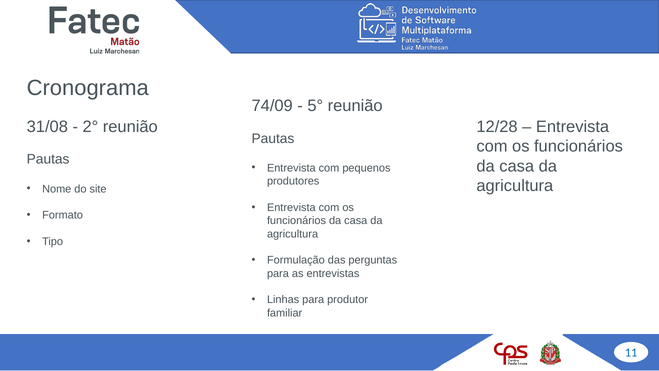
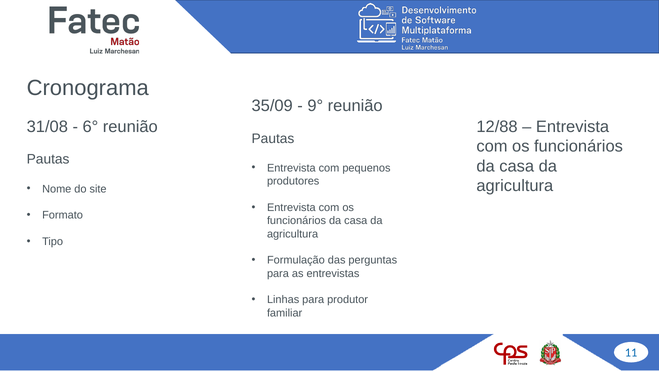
74/09: 74/09 -> 35/09
5°: 5° -> 9°
2°: 2° -> 6°
12/28: 12/28 -> 12/88
